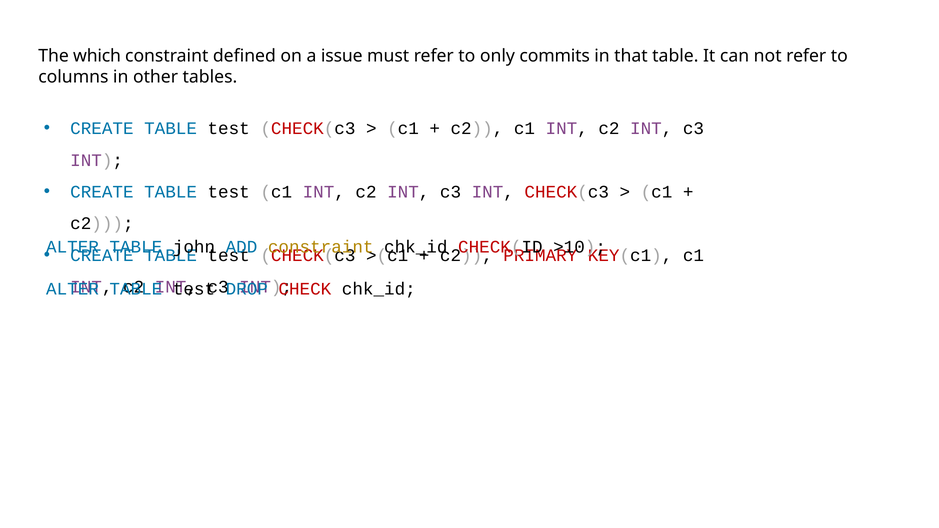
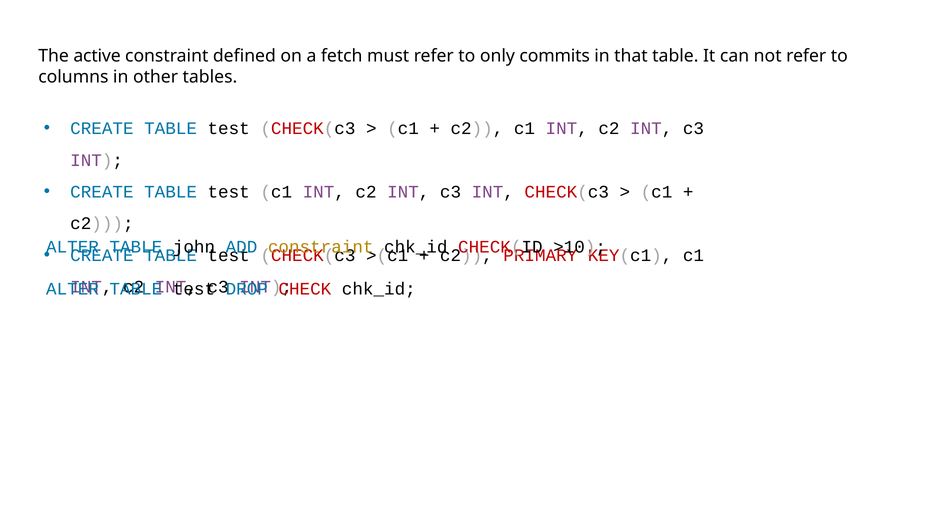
which: which -> active
issue: issue -> fetch
